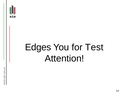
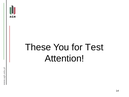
Edges: Edges -> These
